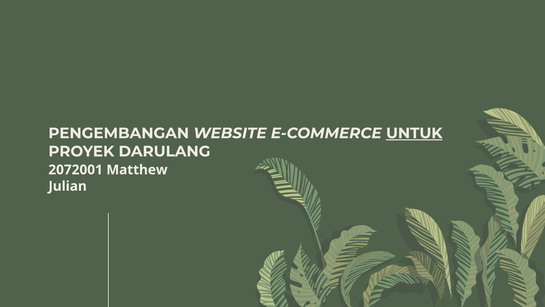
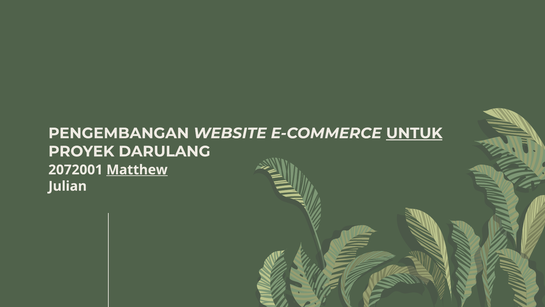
Matthew underline: none -> present
